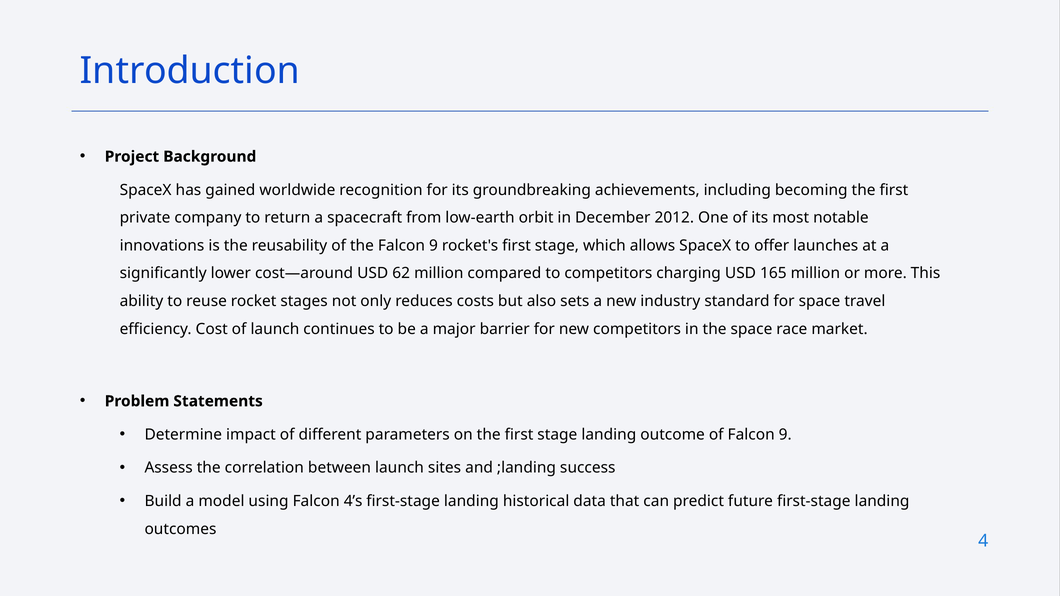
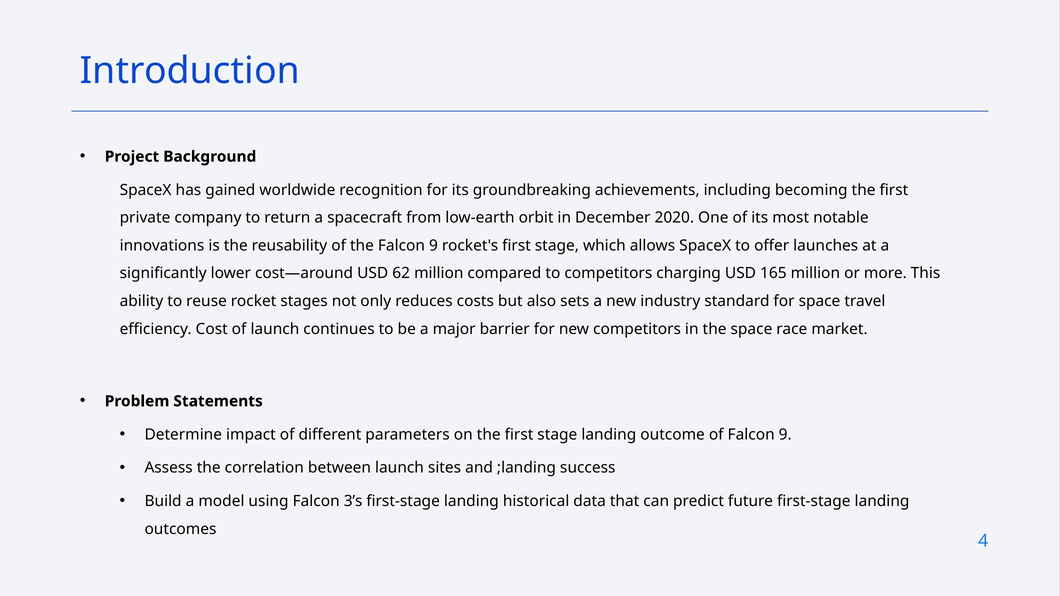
2012: 2012 -> 2020
4’s: 4’s -> 3’s
